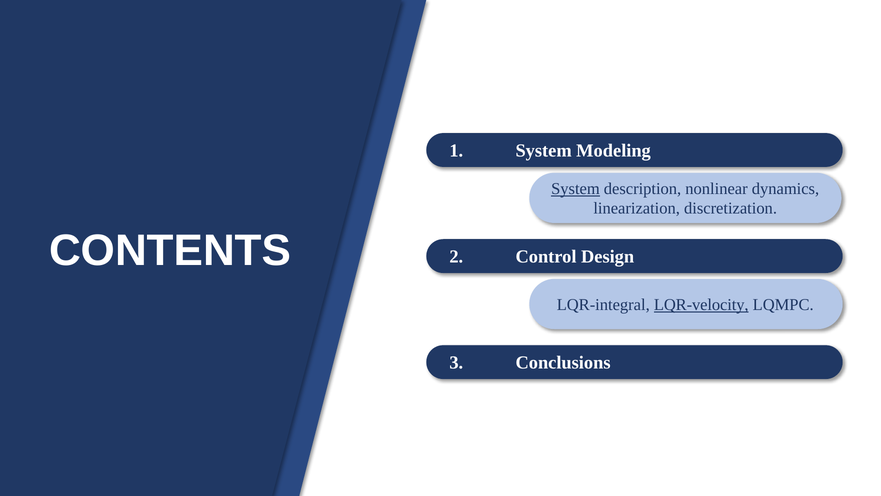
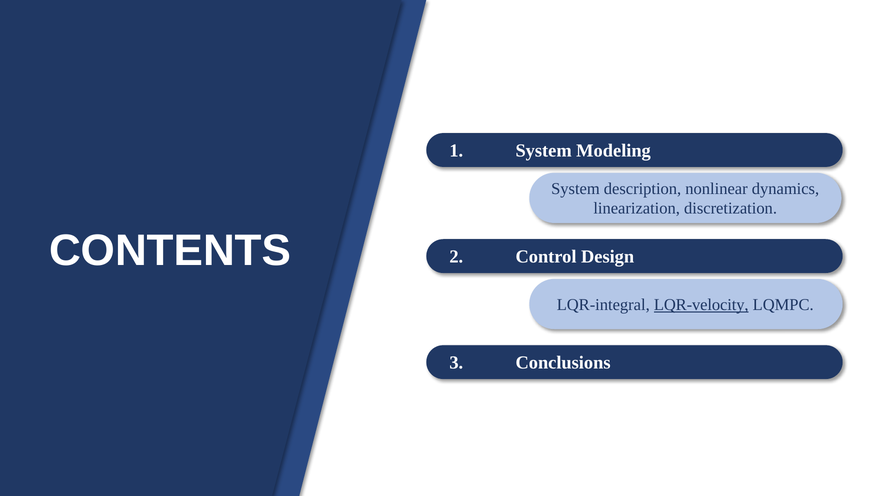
System at (575, 189) underline: present -> none
